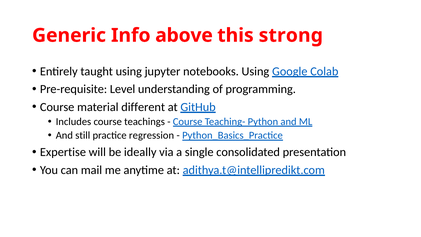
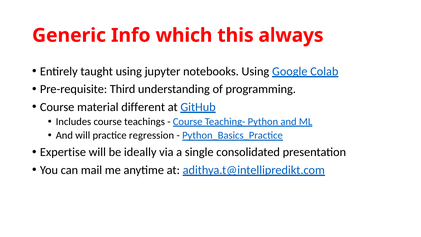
above: above -> which
strong: strong -> always
Level: Level -> Third
And still: still -> will
